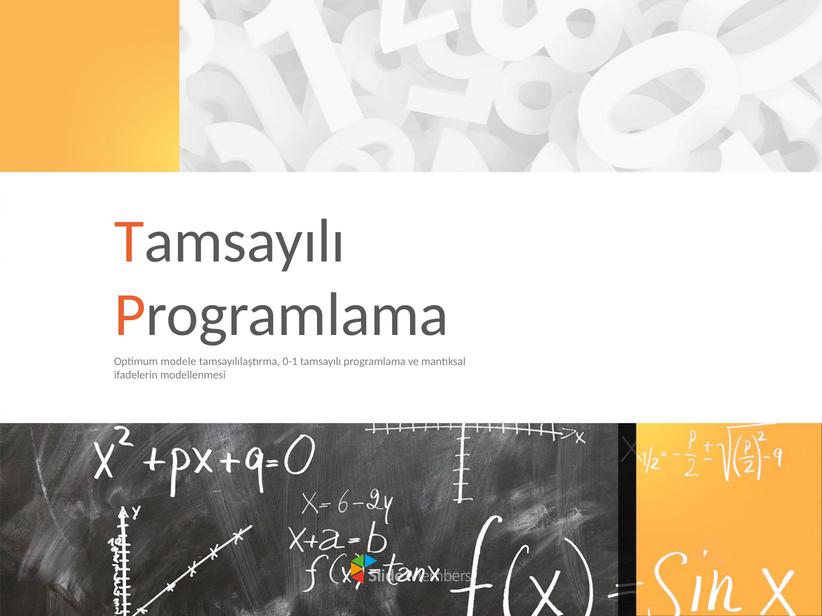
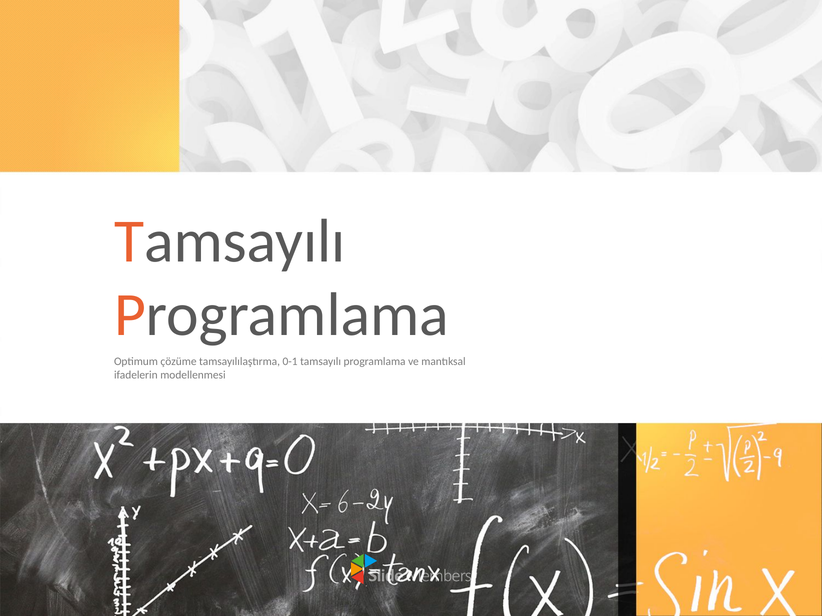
modele: modele -> çözüme
